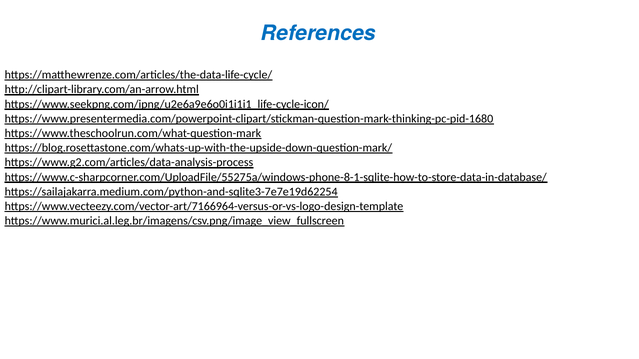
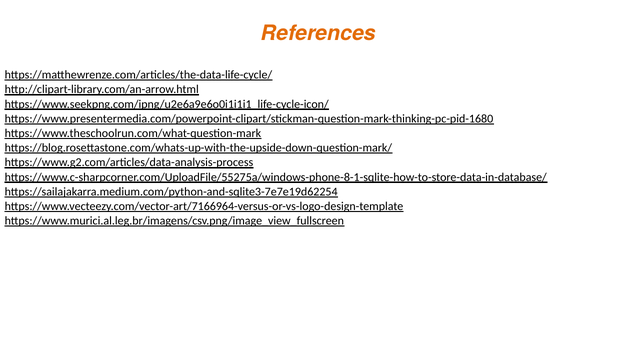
References colour: blue -> orange
